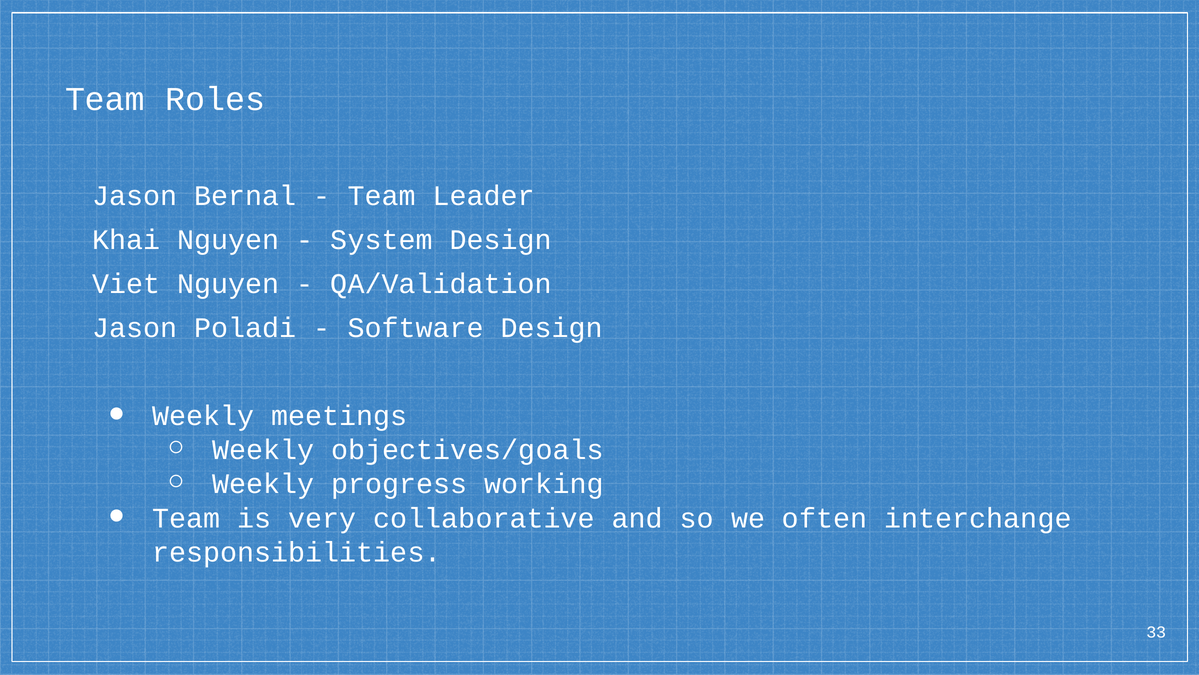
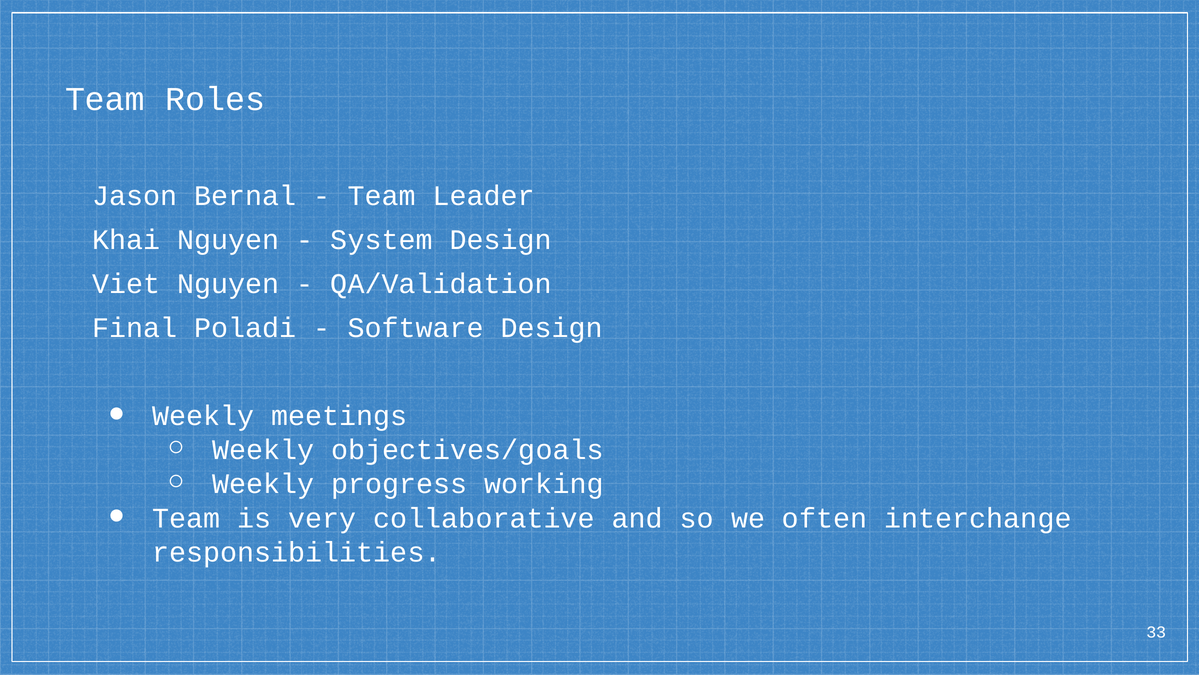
Jason at (135, 328): Jason -> Final
